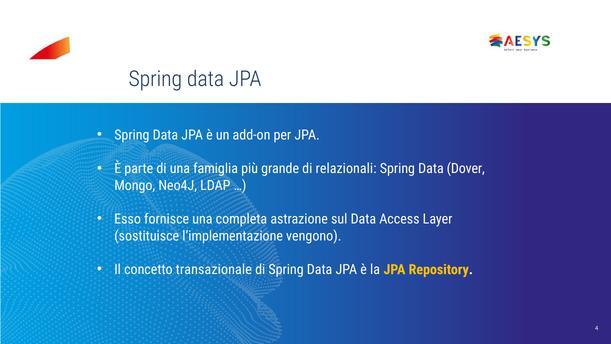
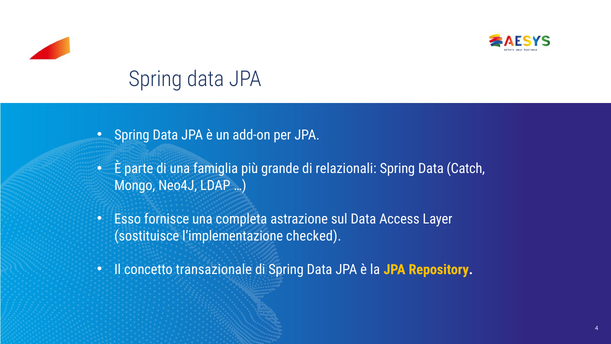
Dover: Dover -> Catch
vengono: vengono -> checked
